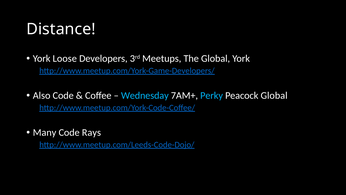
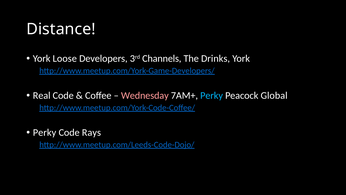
Meetups: Meetups -> Channels
The Global: Global -> Drinks
Also: Also -> Real
Wednesday colour: light blue -> pink
Many at (45, 132): Many -> Perky
